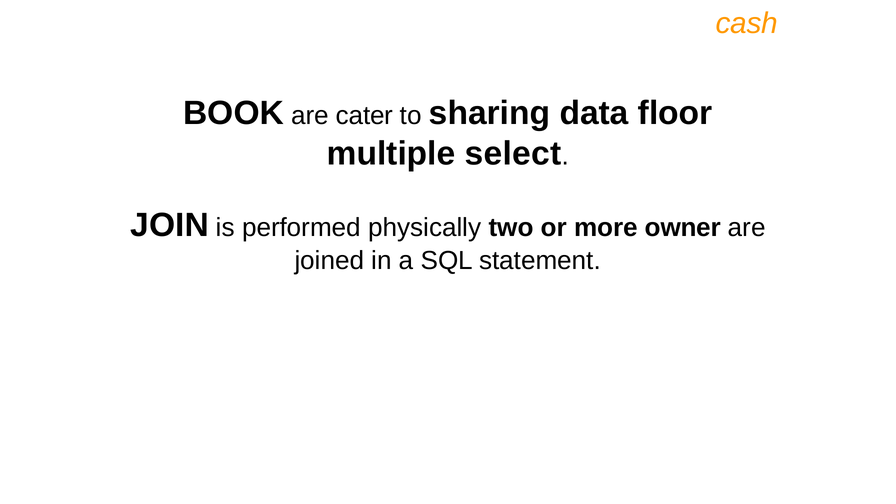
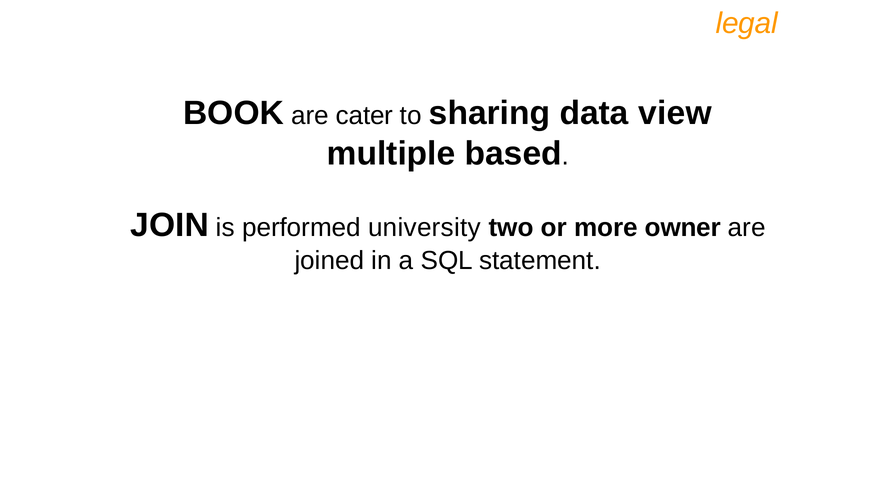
cash: cash -> legal
floor: floor -> view
select: select -> based
physically: physically -> university
